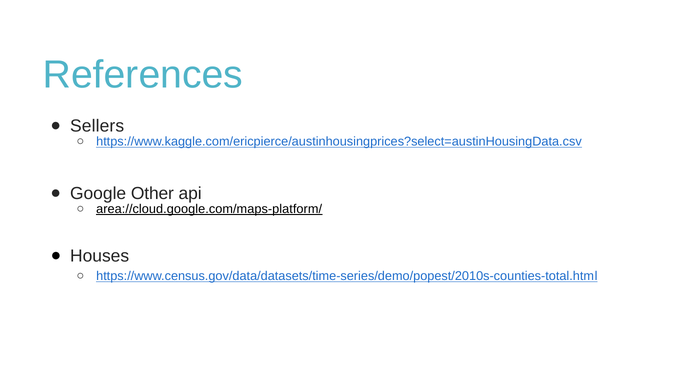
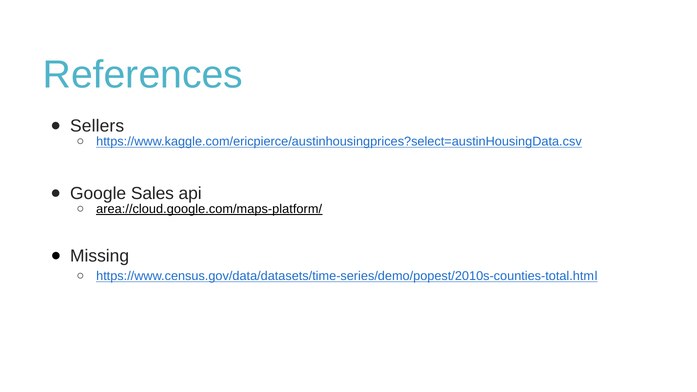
Other: Other -> Sales
Houses: Houses -> Missing
